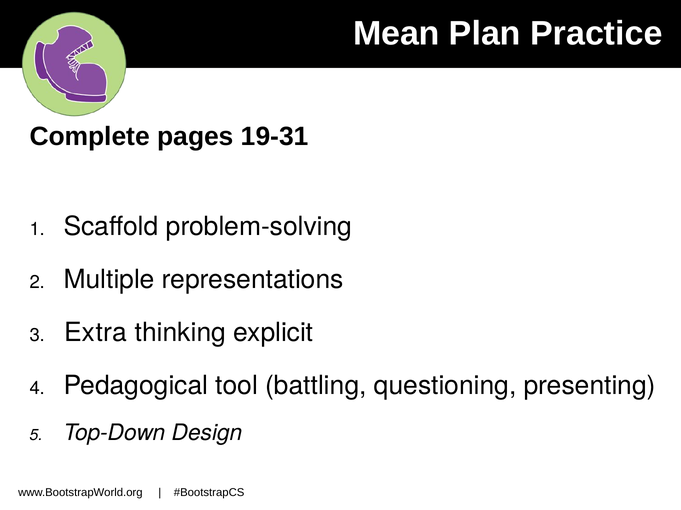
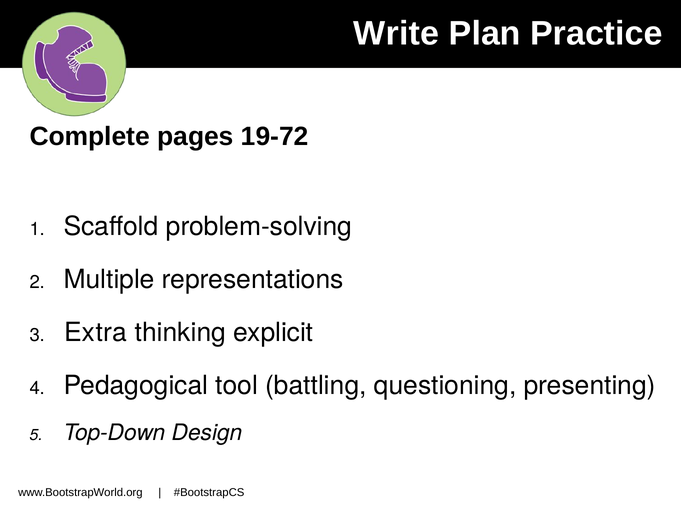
Mean: Mean -> Write
19-31: 19-31 -> 19-72
